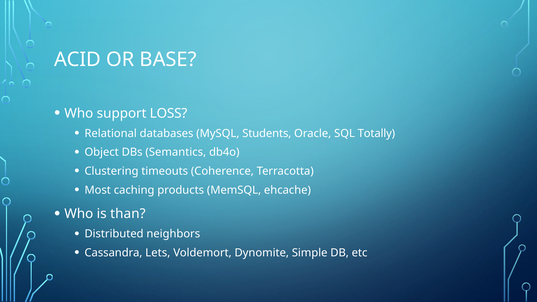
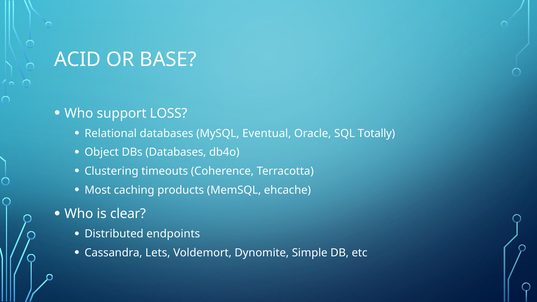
Students: Students -> Eventual
DBs Semantics: Semantics -> Databases
than: than -> clear
neighbors: neighbors -> endpoints
